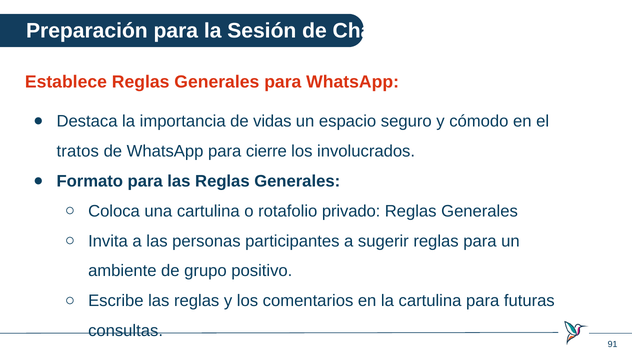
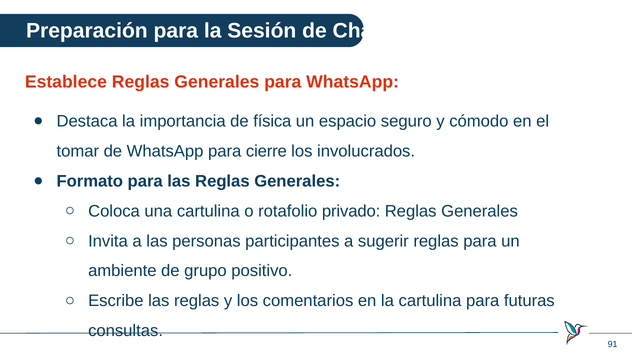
vidas: vidas -> física
tratos: tratos -> tomar
